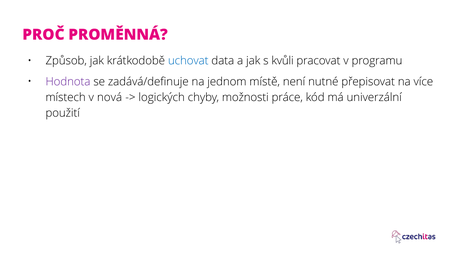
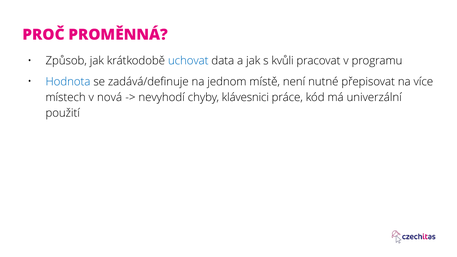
Hodnota colour: purple -> blue
logických: logických -> nevyhodí
možnosti: možnosti -> klávesnici
